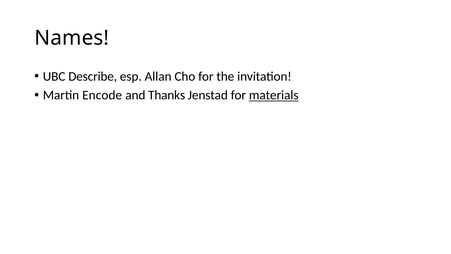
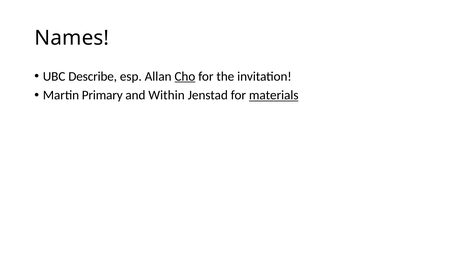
Cho underline: none -> present
Encode: Encode -> Primary
Thanks: Thanks -> Within
